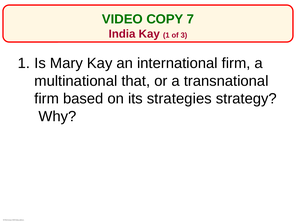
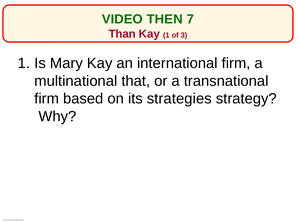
COPY: COPY -> THEN
India: India -> Than
